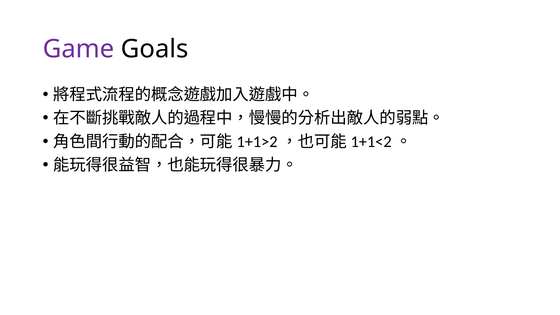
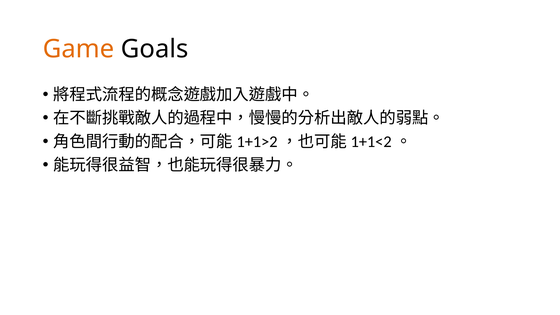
Game colour: purple -> orange
